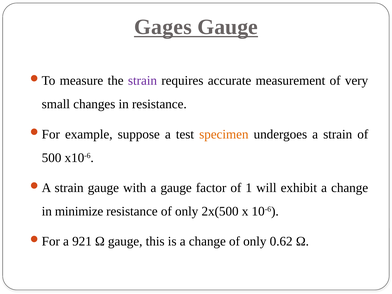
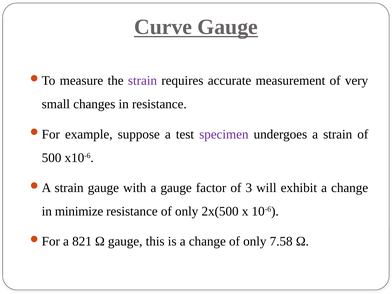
Gages: Gages -> Curve
specimen colour: orange -> purple
1: 1 -> 3
921: 921 -> 821
0.62: 0.62 -> 7.58
